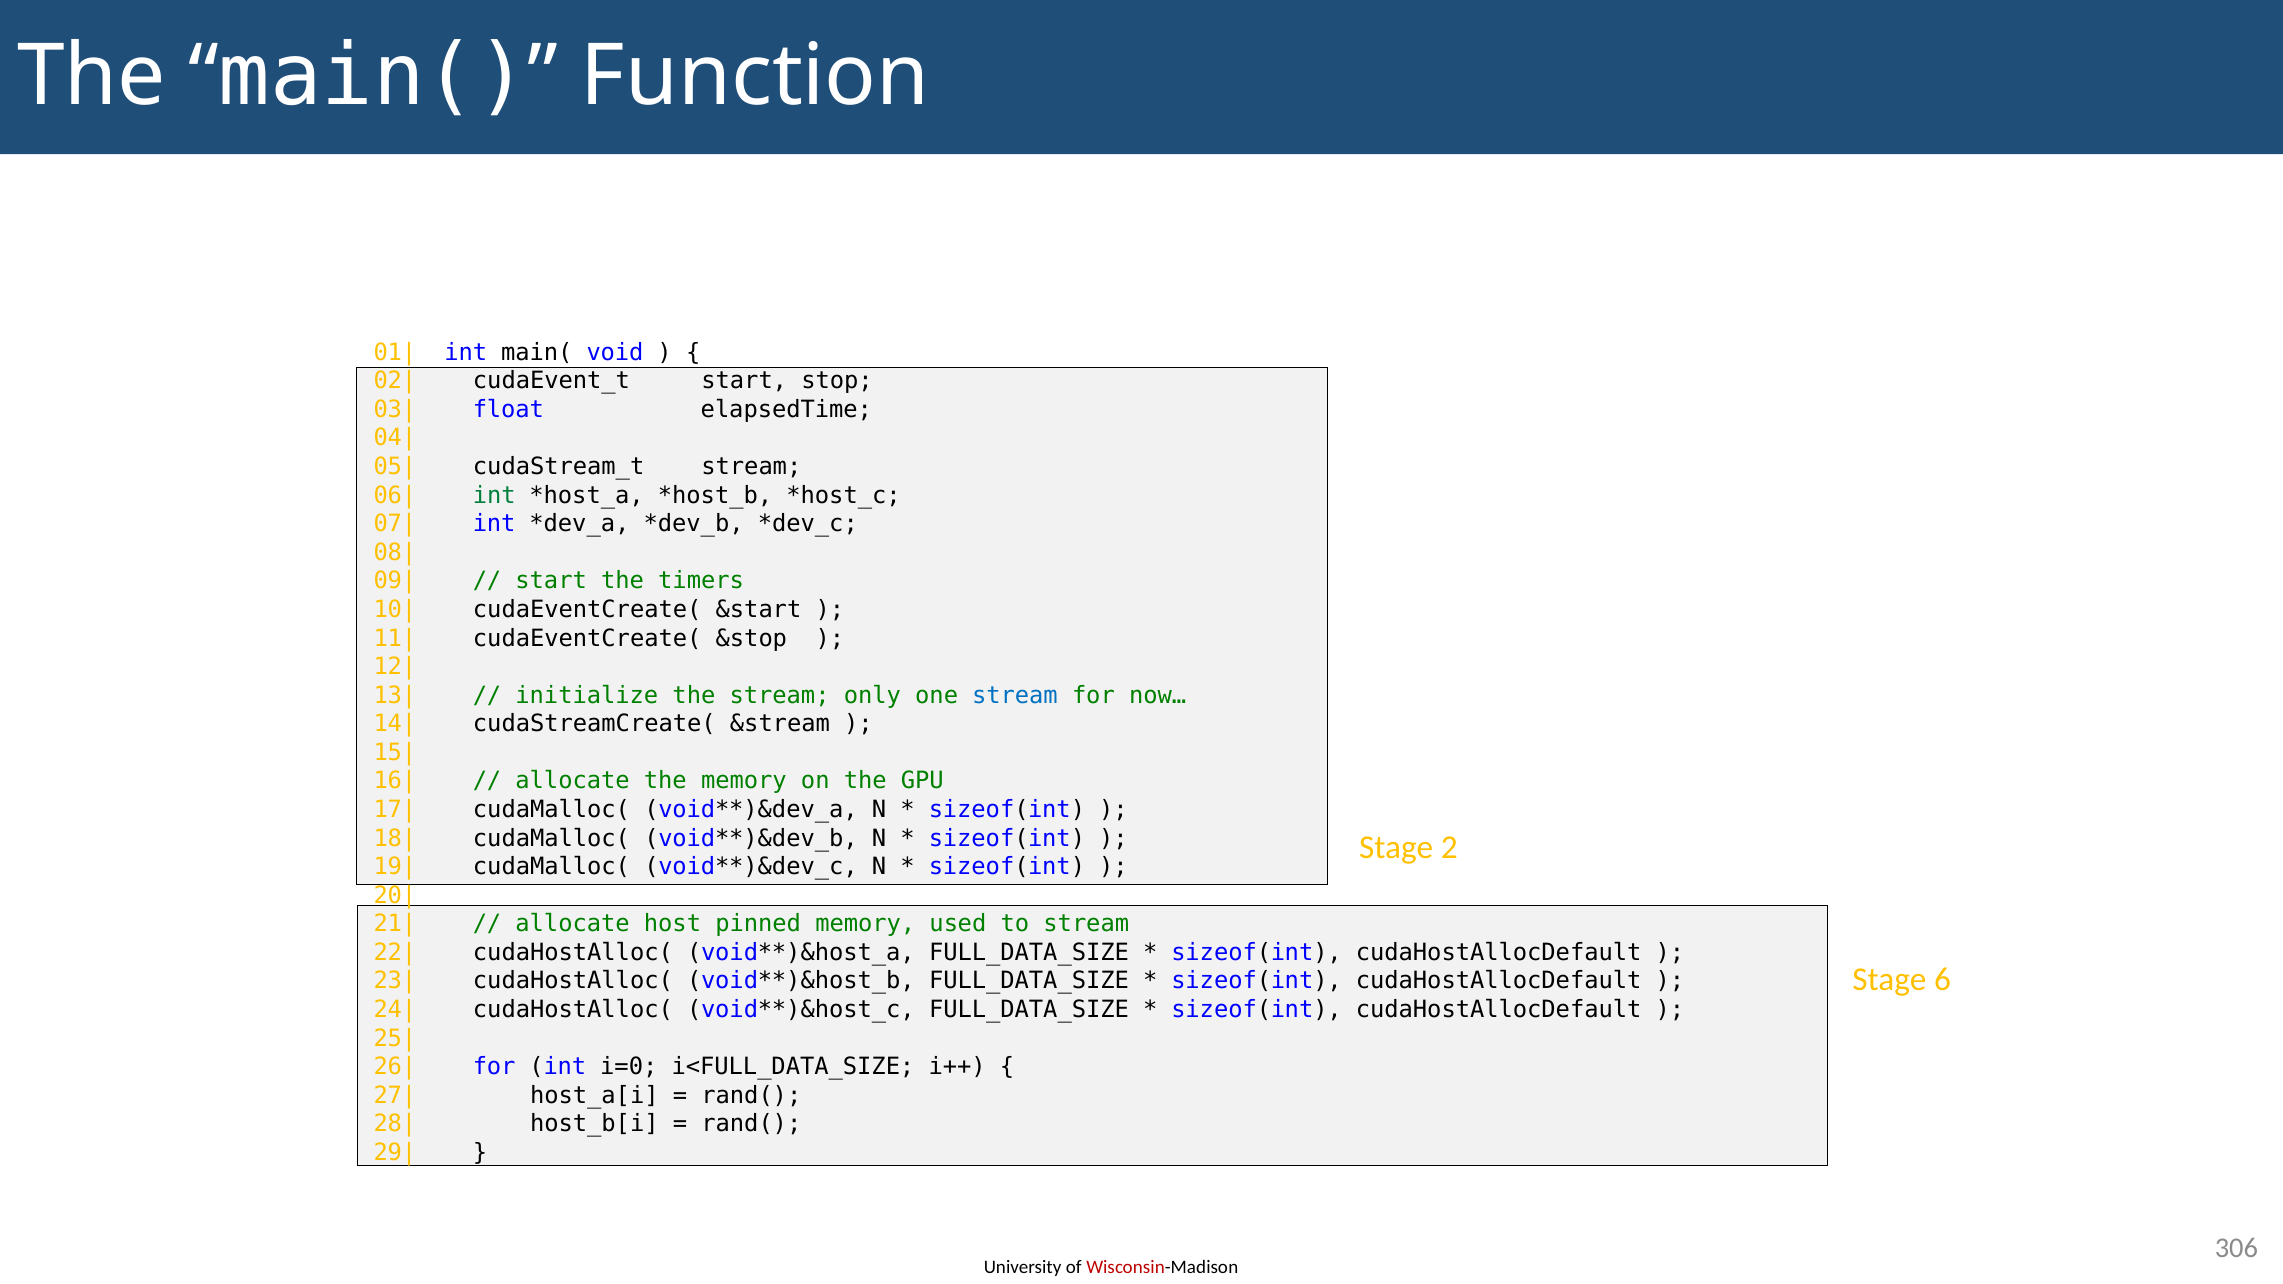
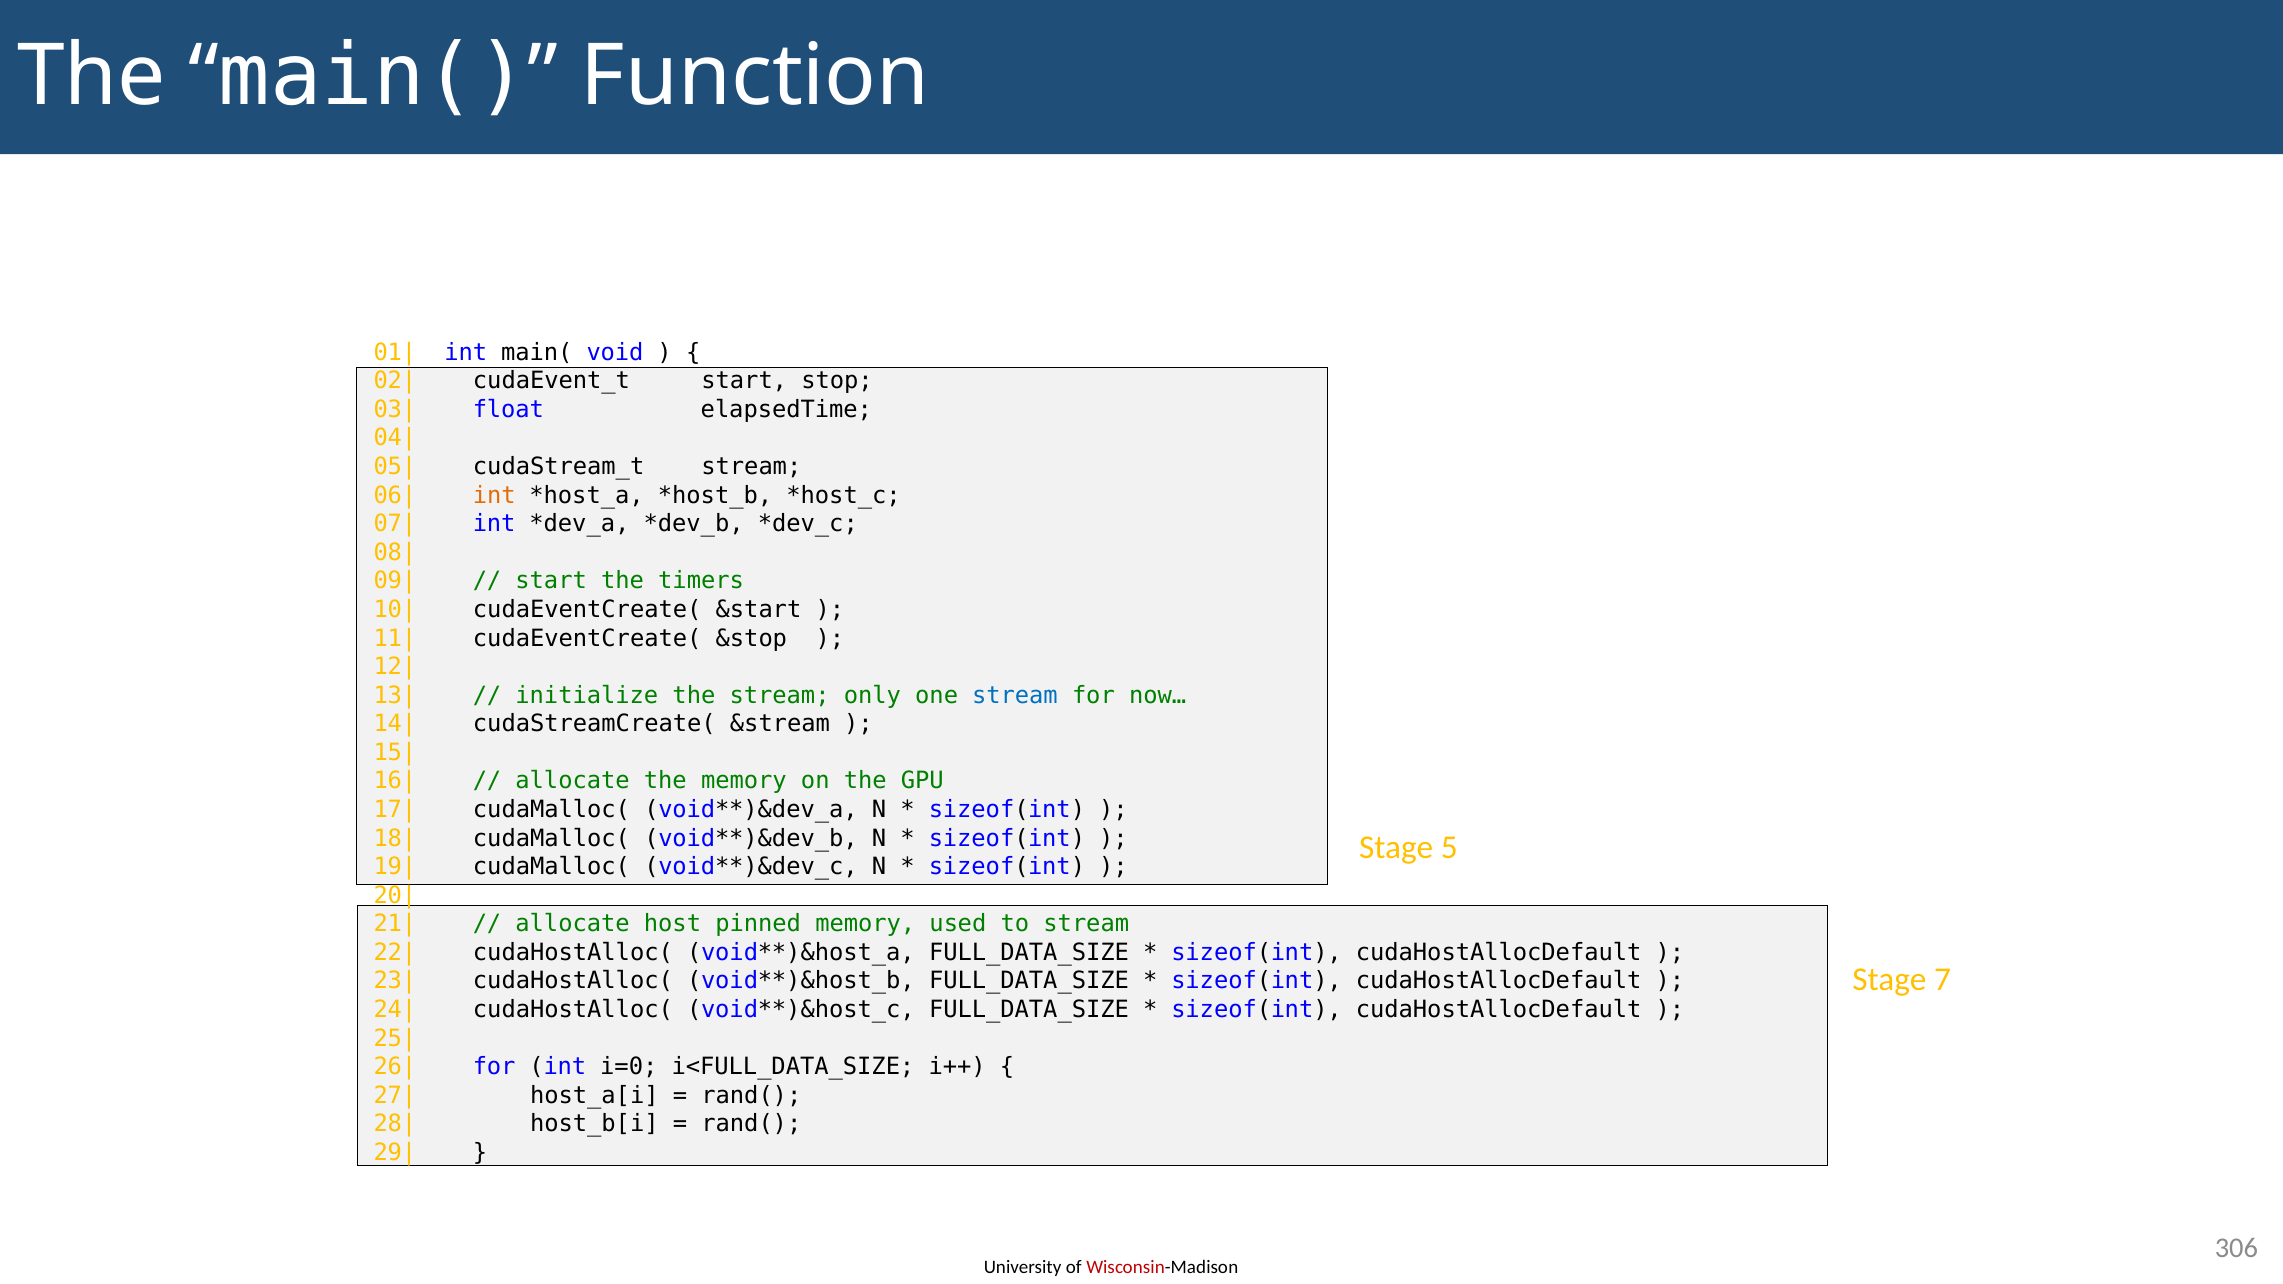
int at (494, 495) colour: green -> orange
2: 2 -> 5
6: 6 -> 7
